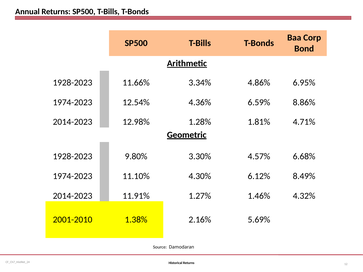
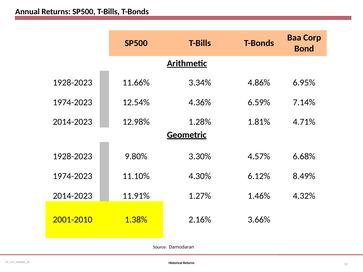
8.86%: 8.86% -> 7.14%
5.69%: 5.69% -> 3.66%
